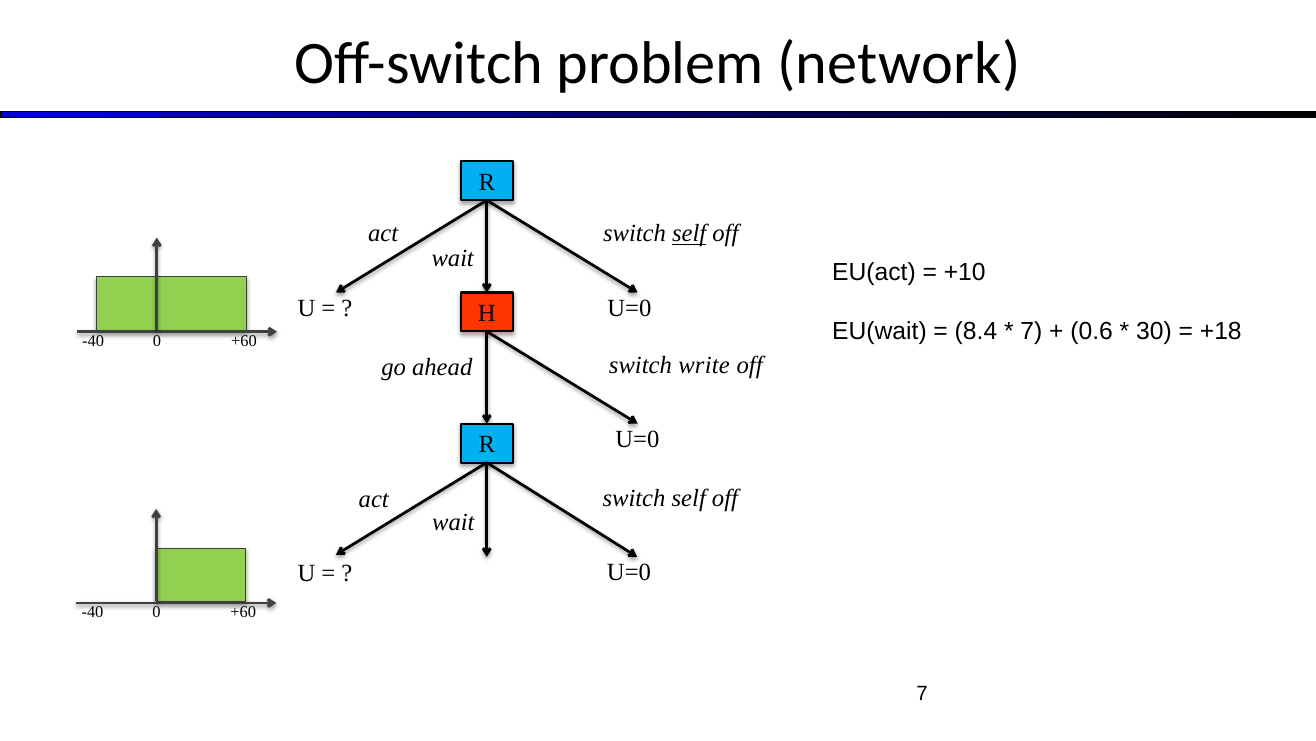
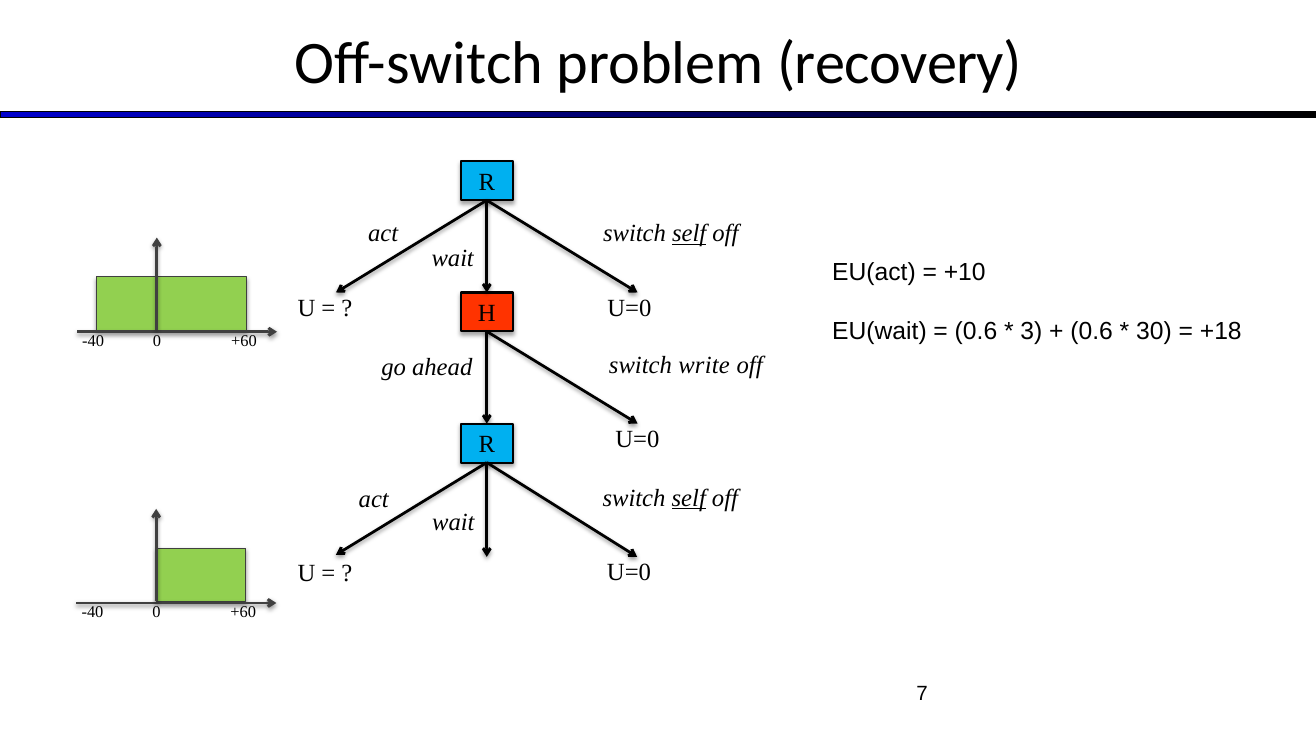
network: network -> recovery
8.4 at (976, 331): 8.4 -> 0.6
7 at (1031, 331): 7 -> 3
self at (689, 498) underline: none -> present
